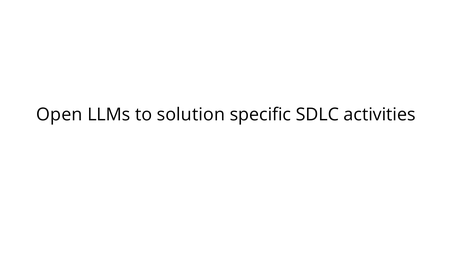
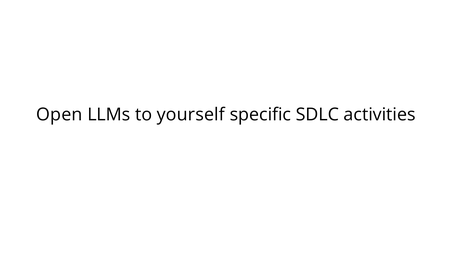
solution: solution -> yourself
